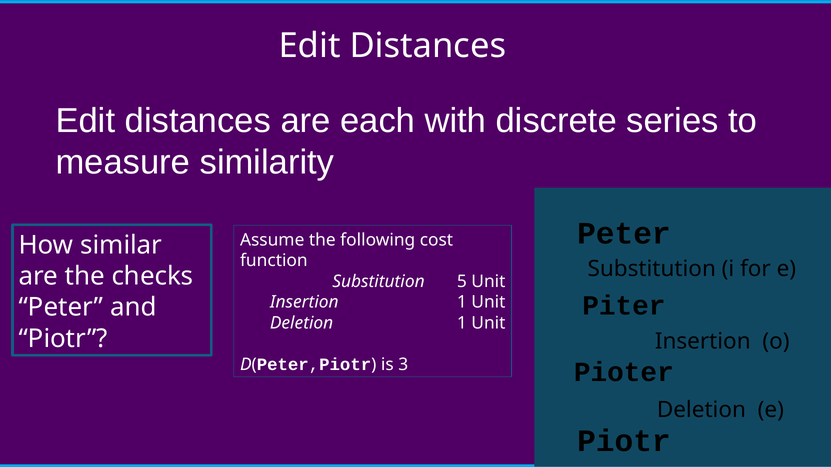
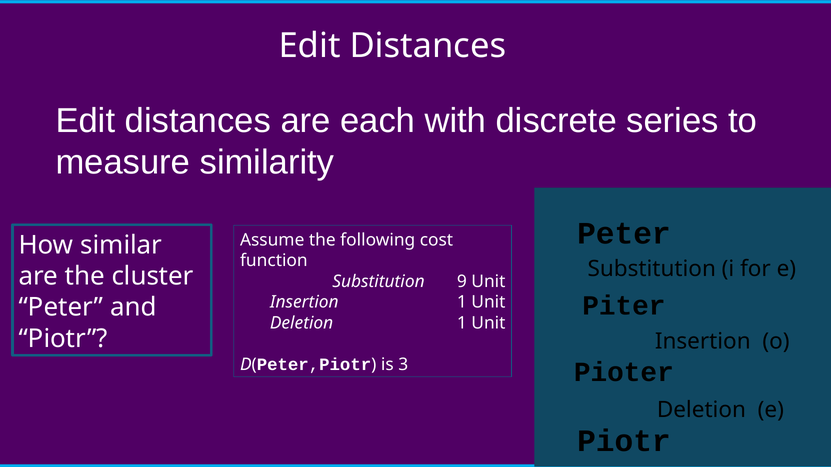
checks: checks -> cluster
5: 5 -> 9
